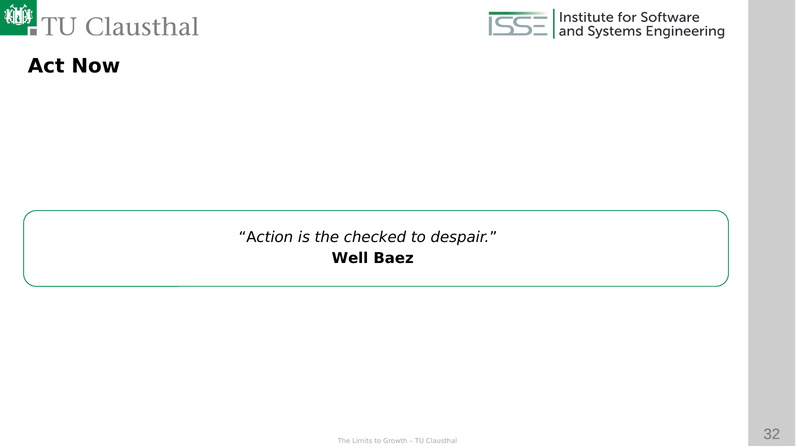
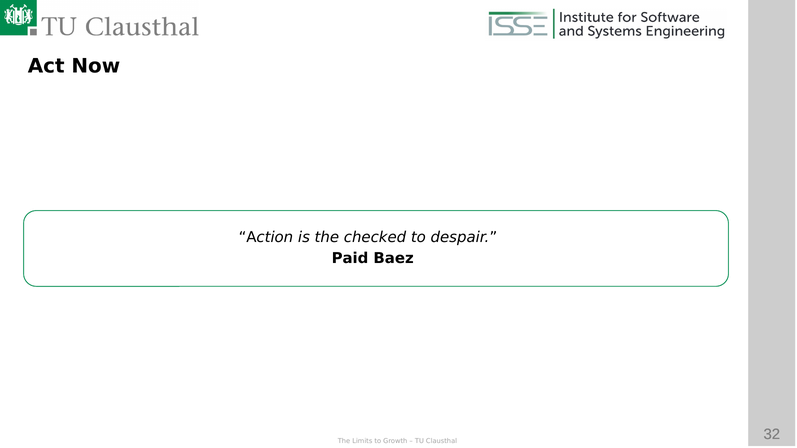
Well: Well -> Paid
